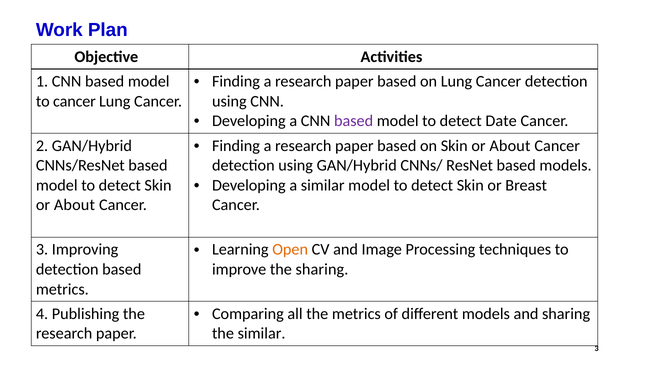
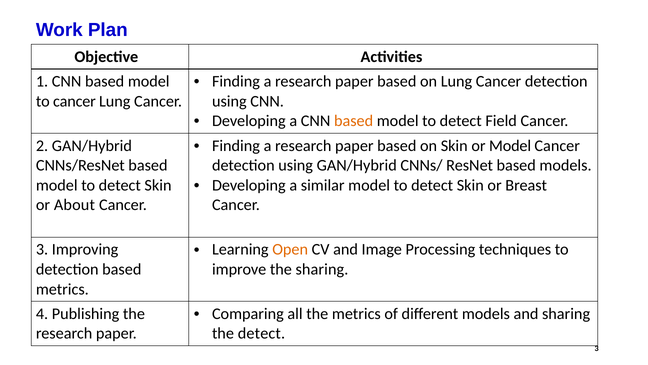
based at (354, 121) colour: purple -> orange
Date: Date -> Field
on Skin or About: About -> Model
the similar: similar -> detect
